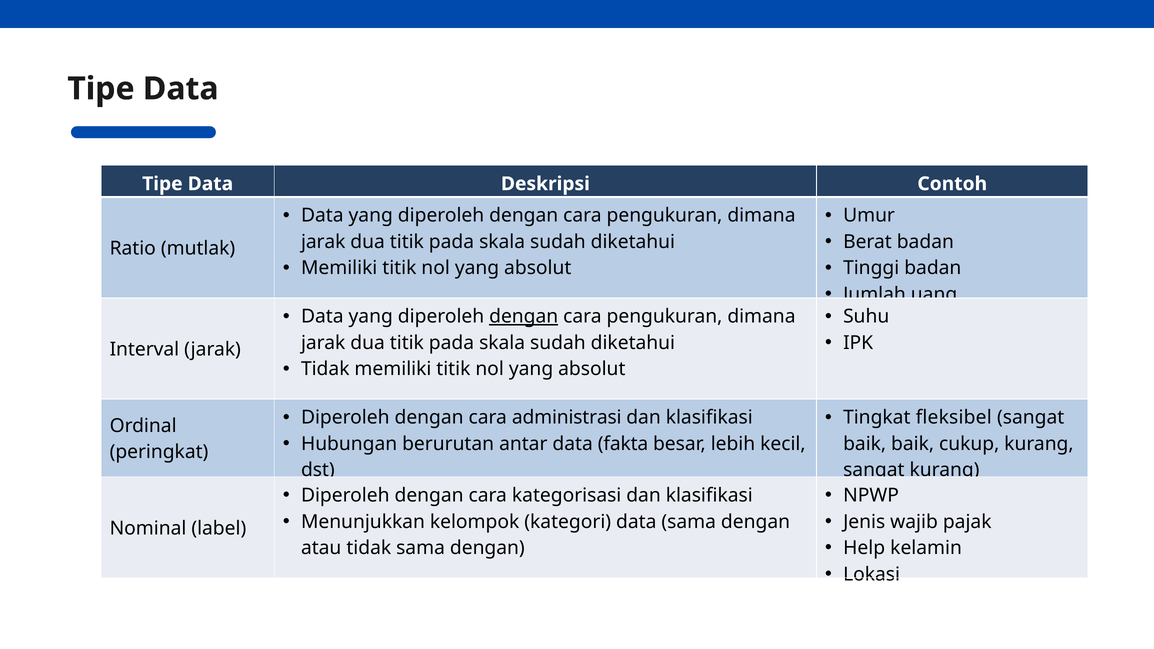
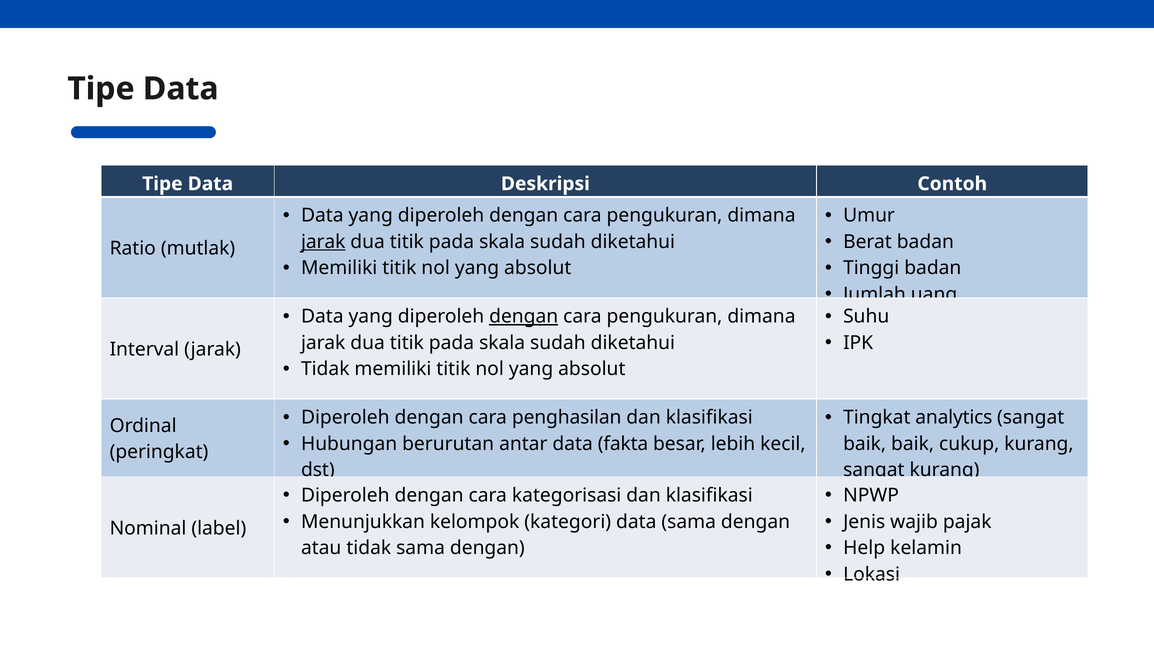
jarak at (323, 242) underline: none -> present
administrasi: administrasi -> penghasilan
fleksibel: fleksibel -> analytics
